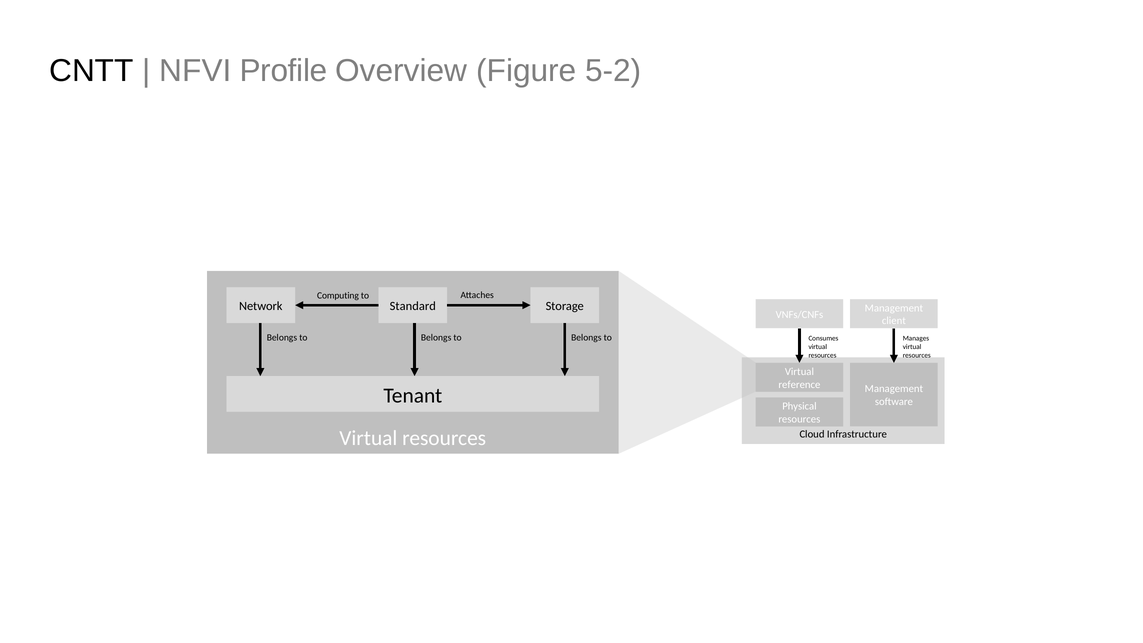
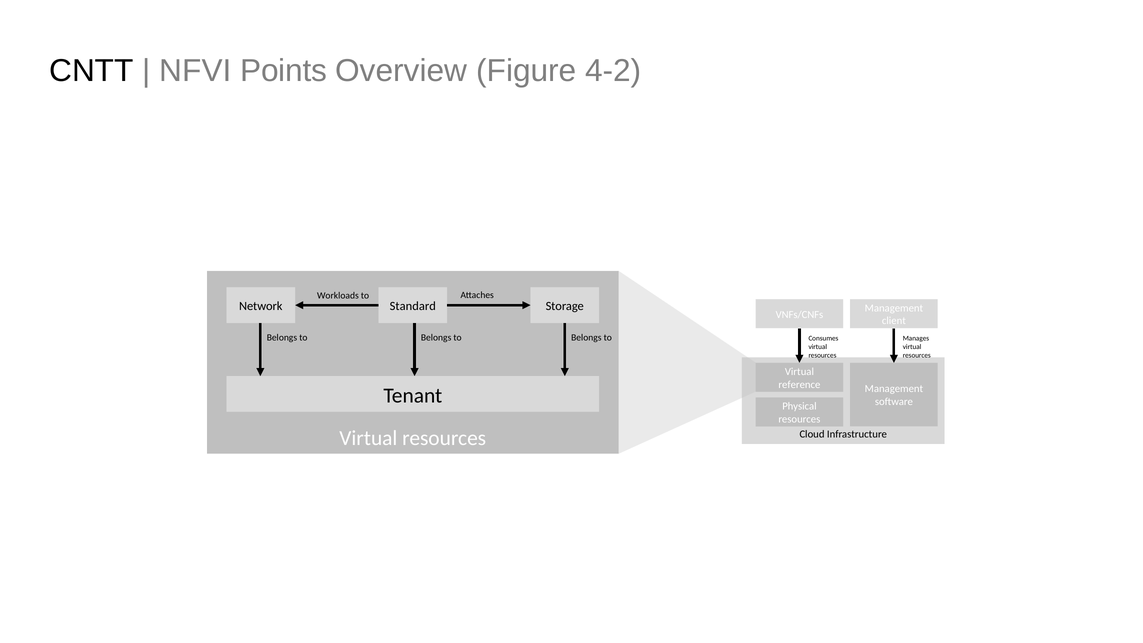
Profile: Profile -> Points
5-2: 5-2 -> 4-2
Computing: Computing -> Workloads
